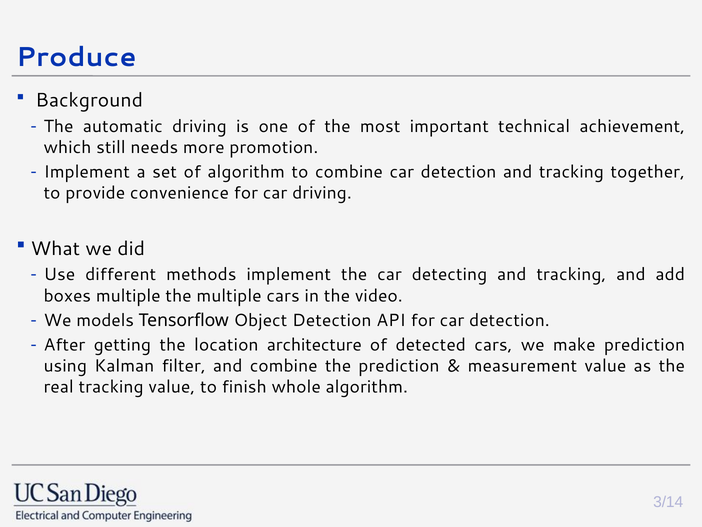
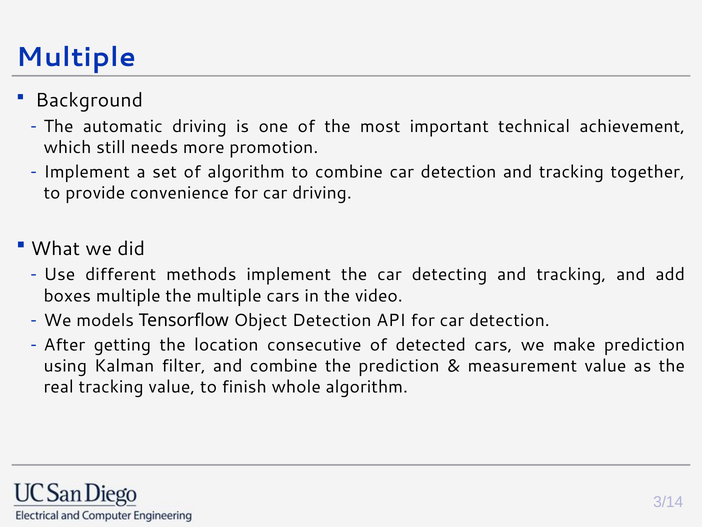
Produce at (76, 57): Produce -> Multiple
architecture: architecture -> consecutive
